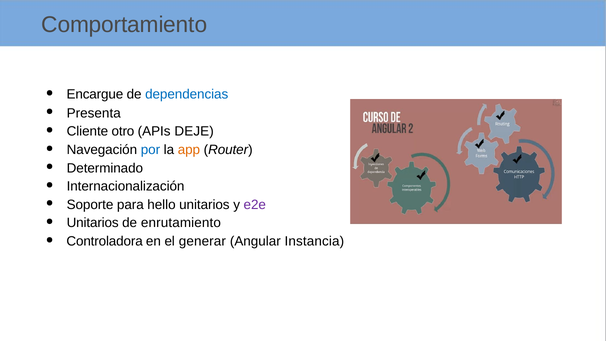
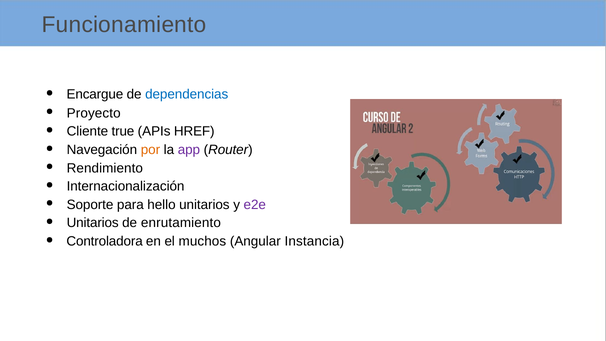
Comportamiento: Comportamiento -> Funcionamiento
Presenta: Presenta -> Proyecto
otro: otro -> true
DEJE: DEJE -> HREF
por colour: blue -> orange
app colour: orange -> purple
Determinado: Determinado -> Rendimiento
generar: generar -> muchos
